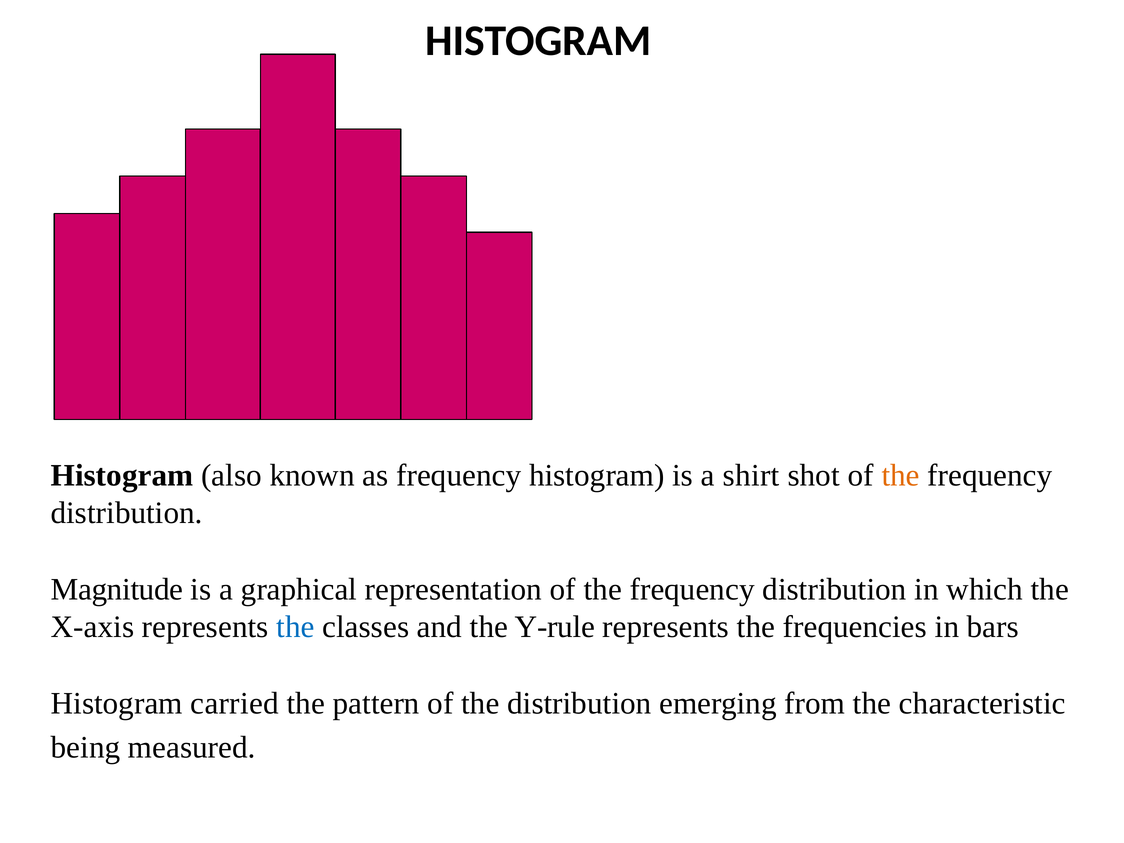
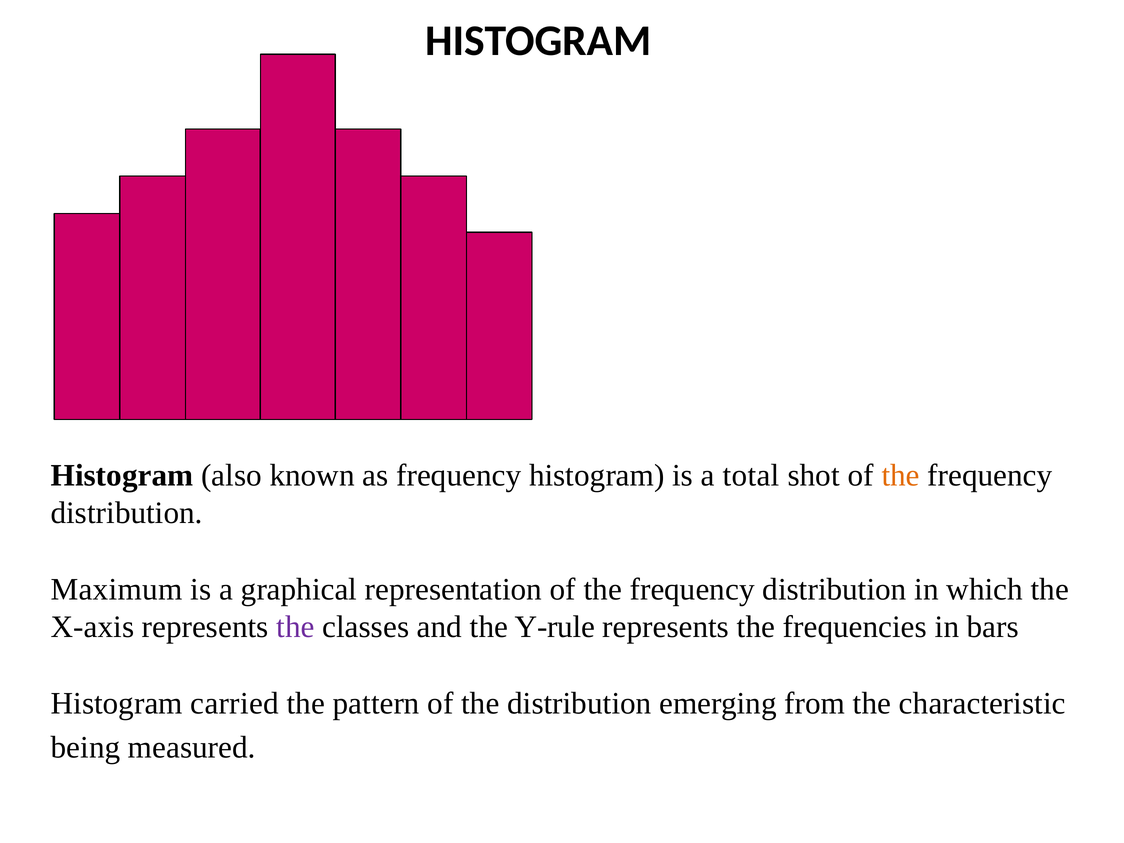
shirt: shirt -> total
Magnitude: Magnitude -> Maximum
the at (295, 627) colour: blue -> purple
